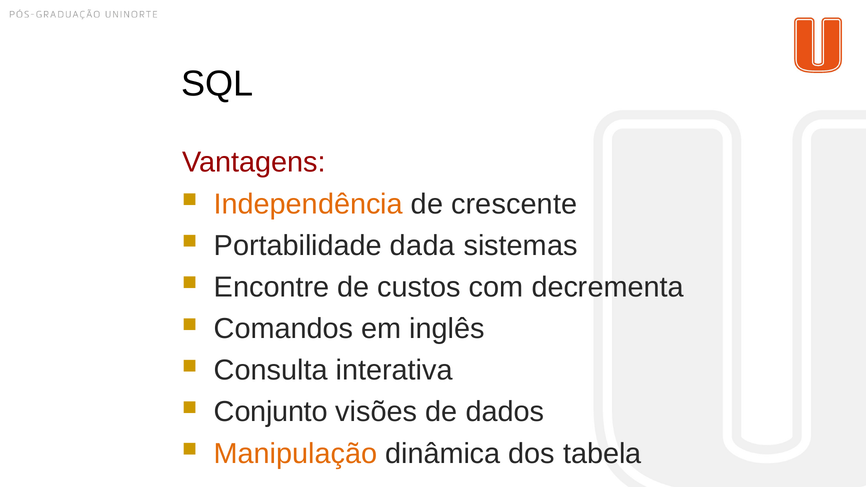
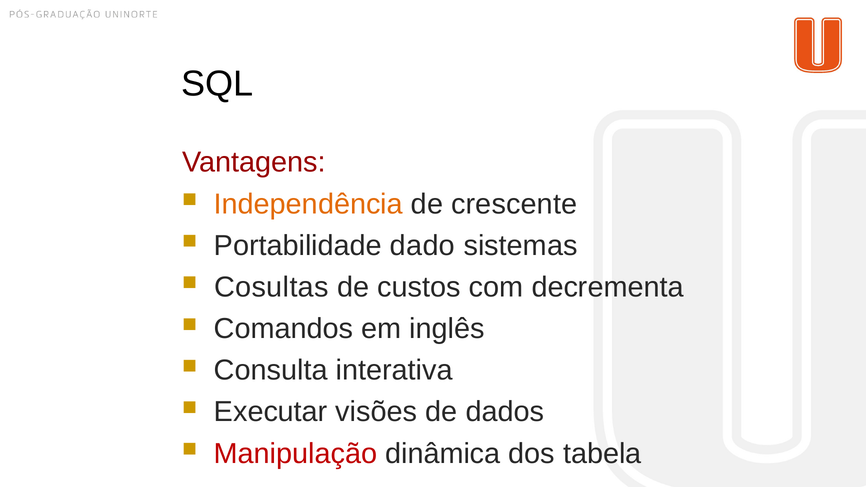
dada: dada -> dado
Encontre: Encontre -> Cosultas
Conjunto: Conjunto -> Executar
Manipulação colour: orange -> red
